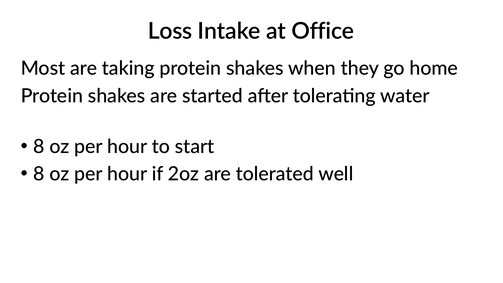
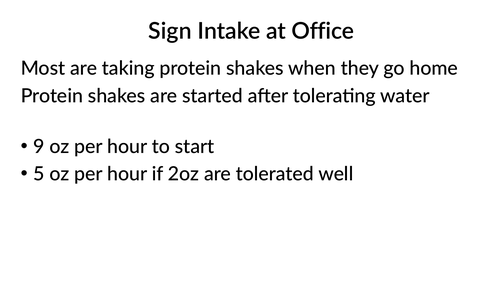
Loss: Loss -> Sign
8 at (39, 147): 8 -> 9
8 at (39, 174): 8 -> 5
